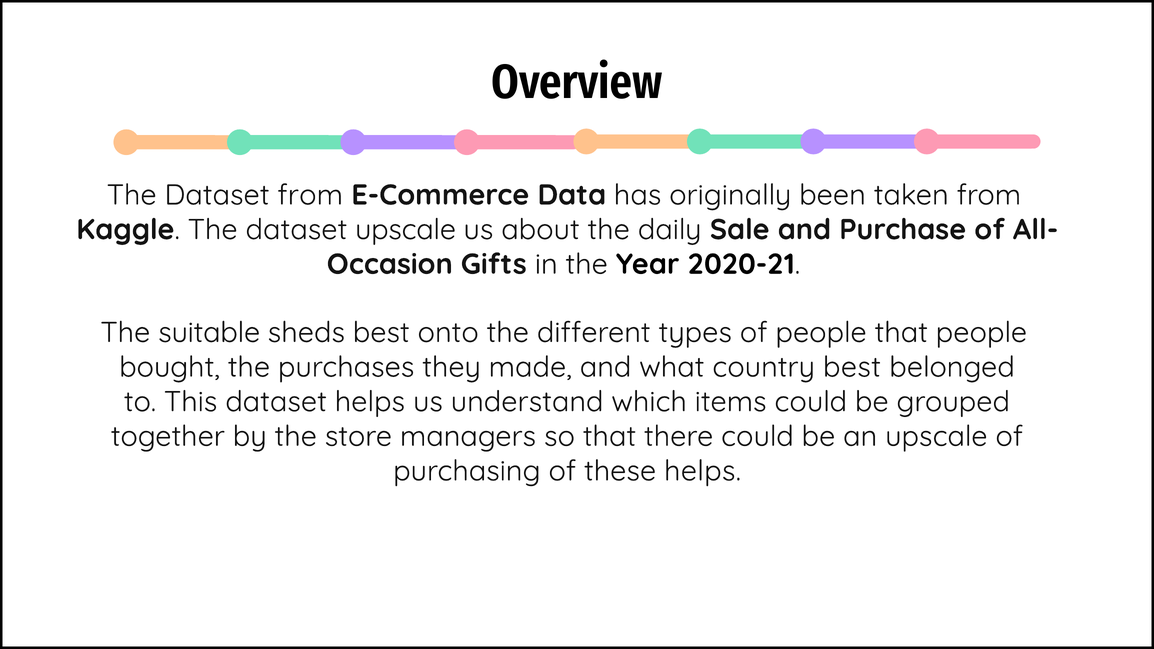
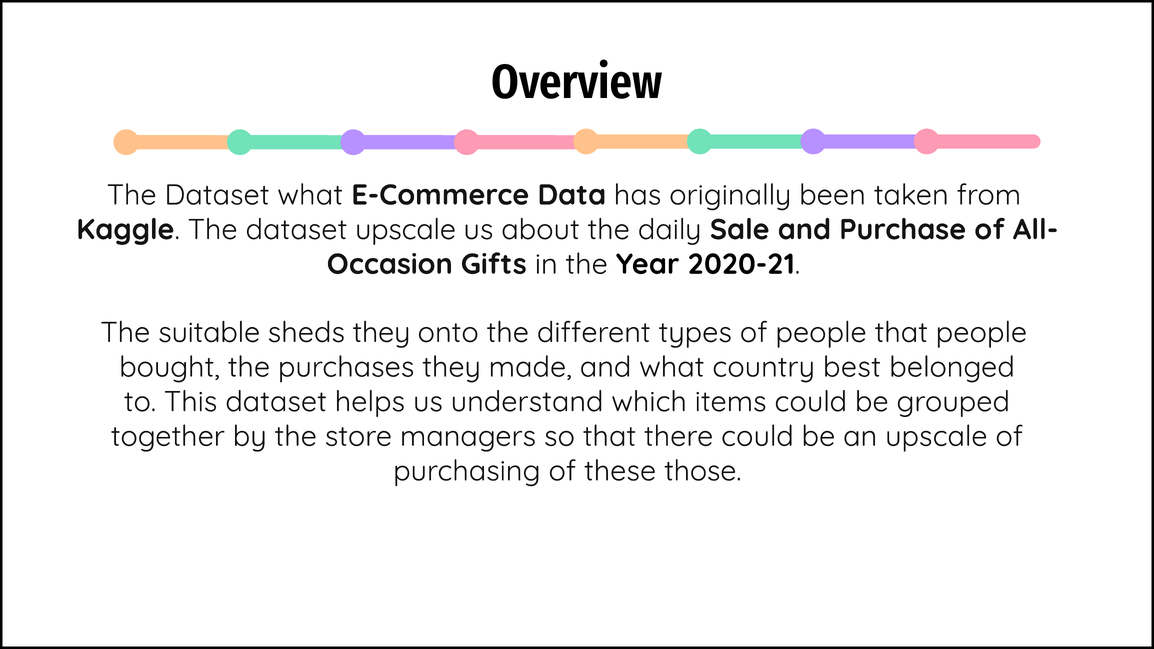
Dataset from: from -> what
sheds best: best -> they
these helps: helps -> those
